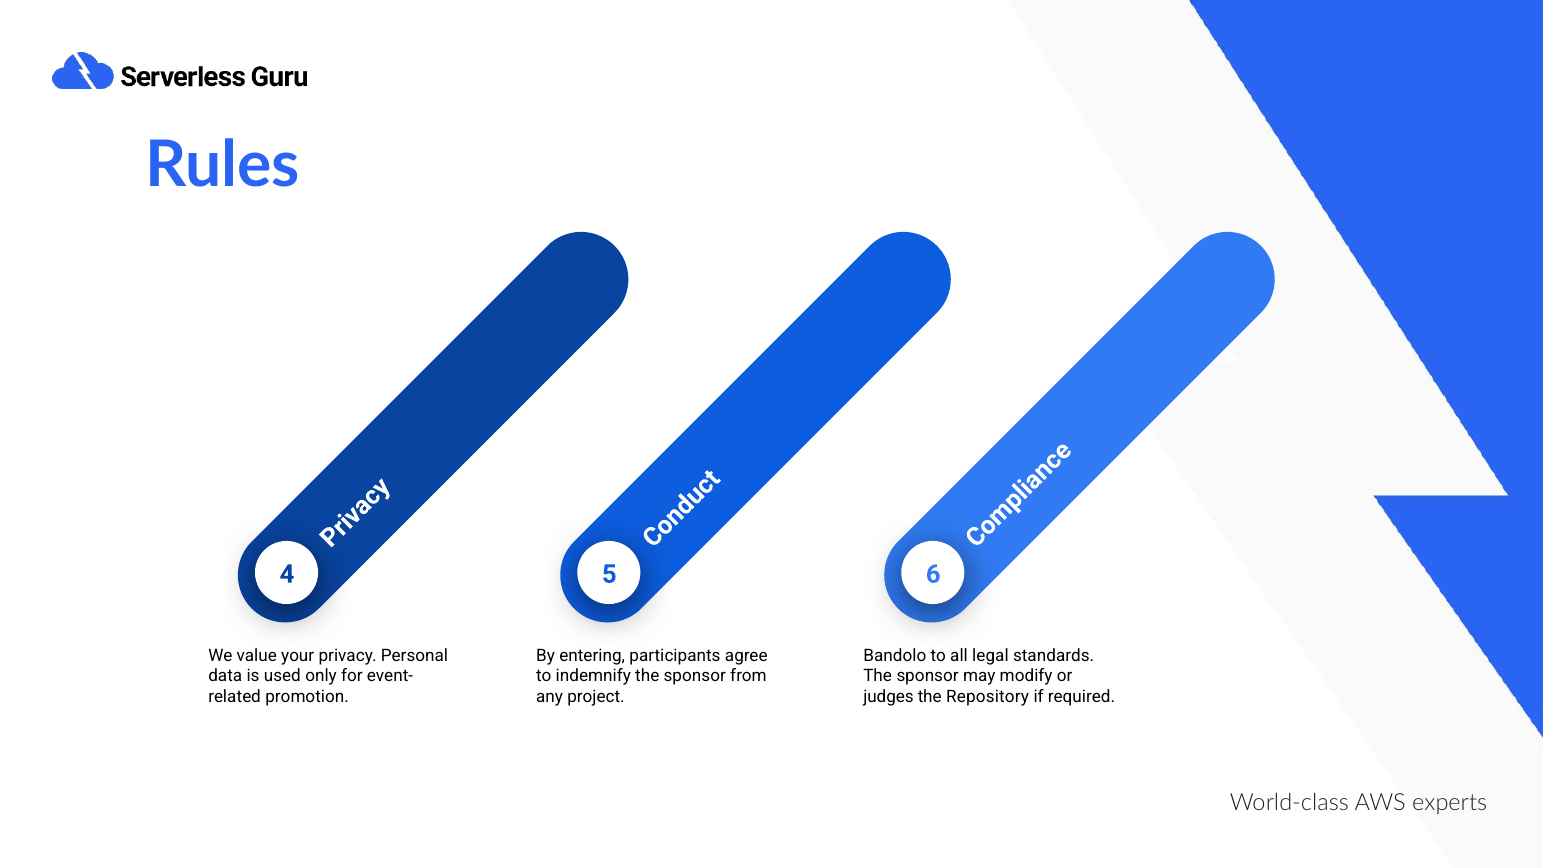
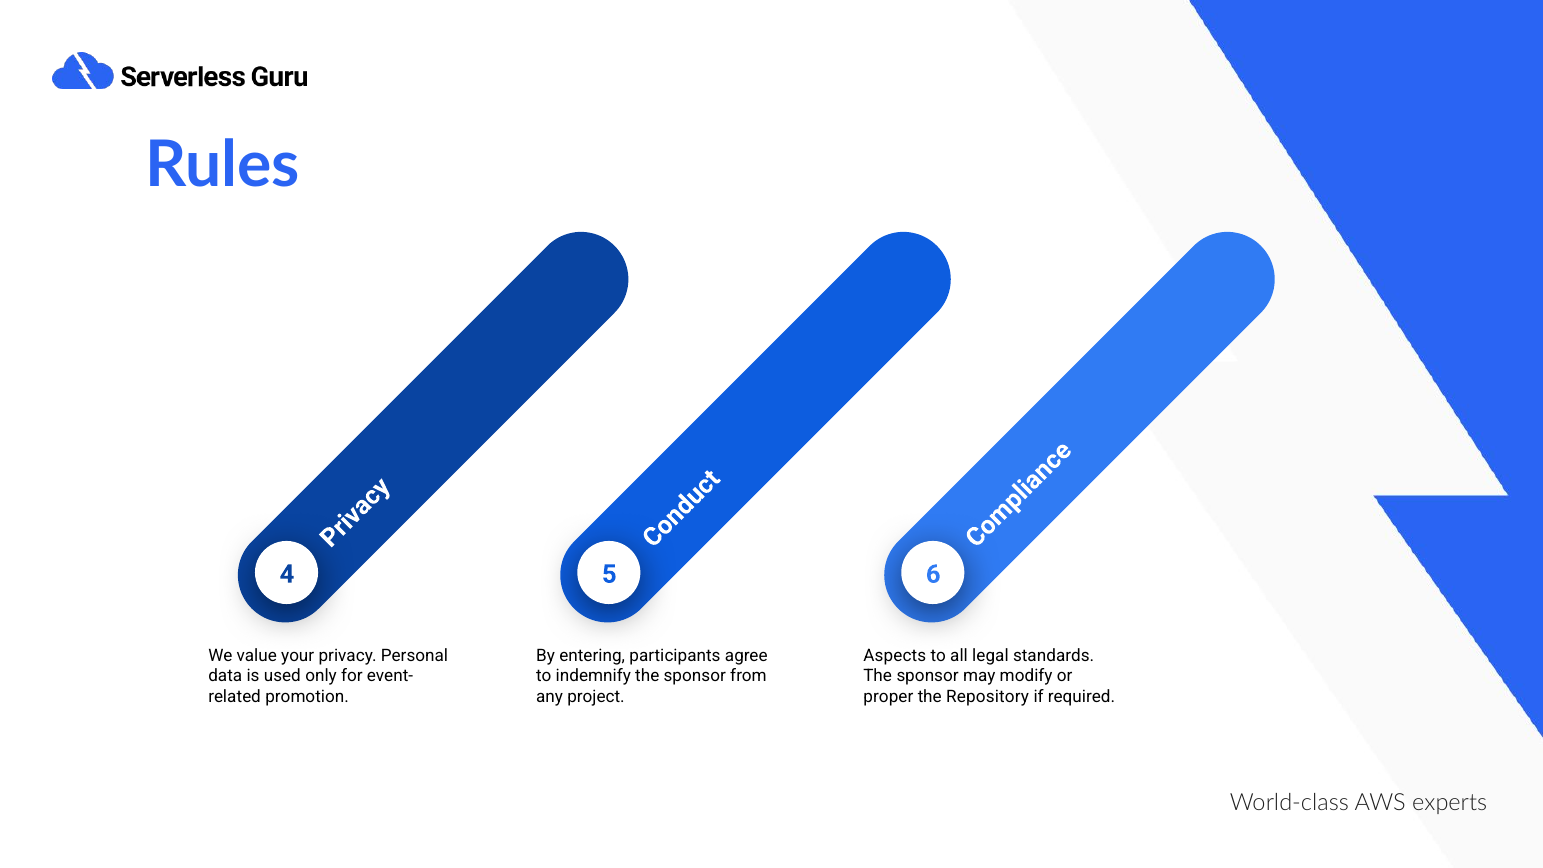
Bandolo: Bandolo -> Aspects
judges: judges -> proper
